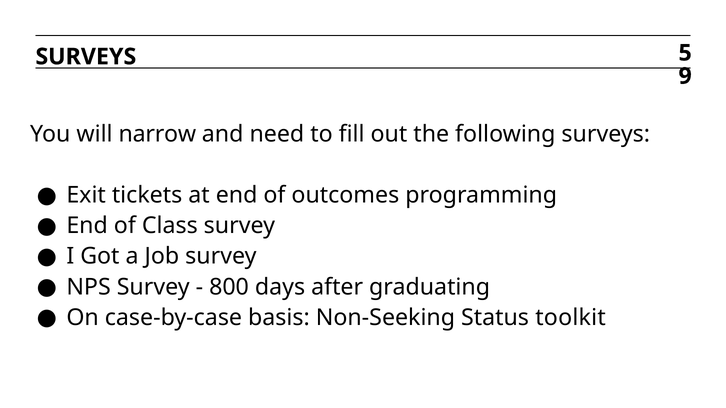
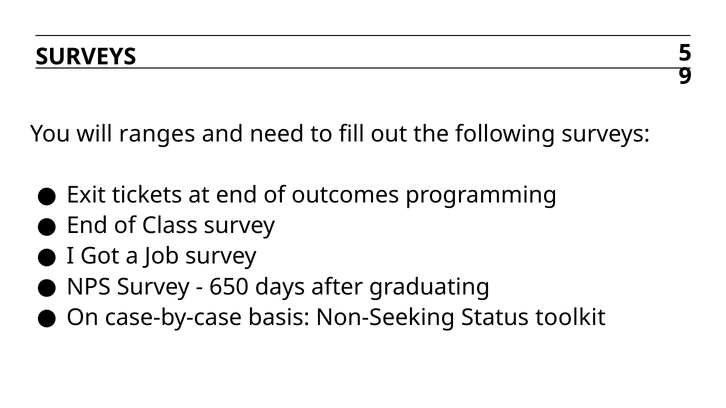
narrow: narrow -> ranges
800: 800 -> 650
